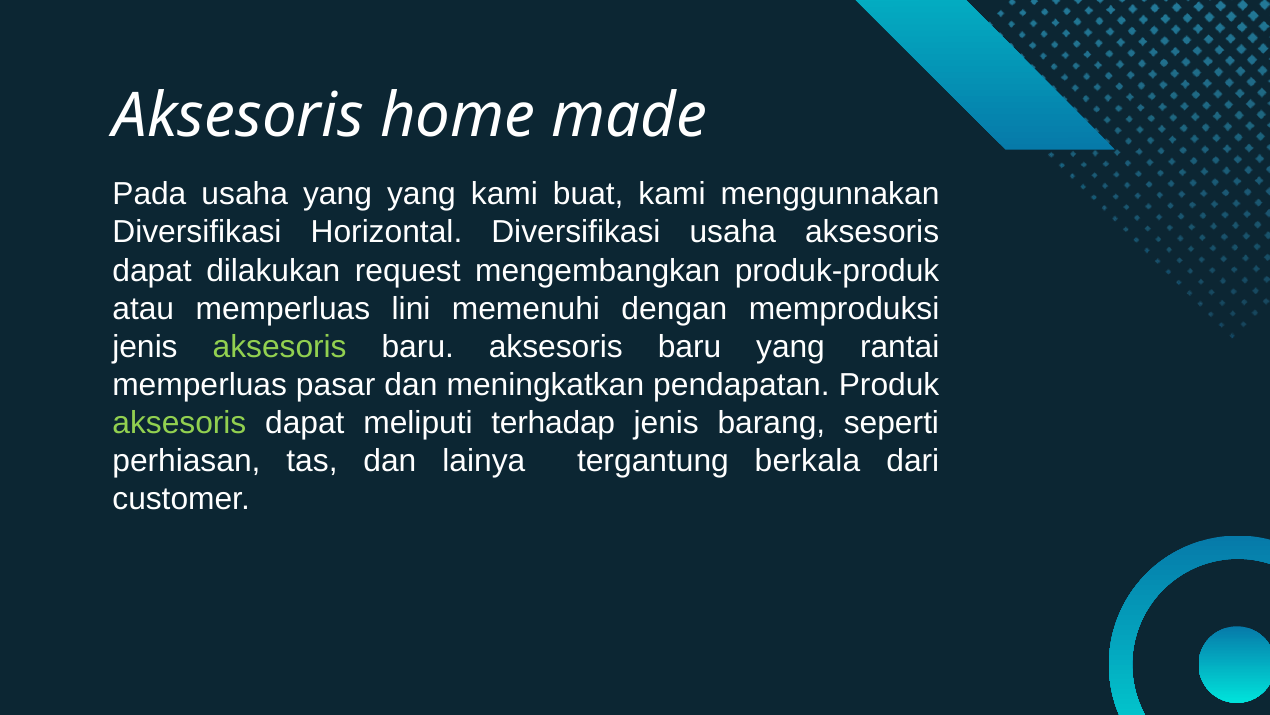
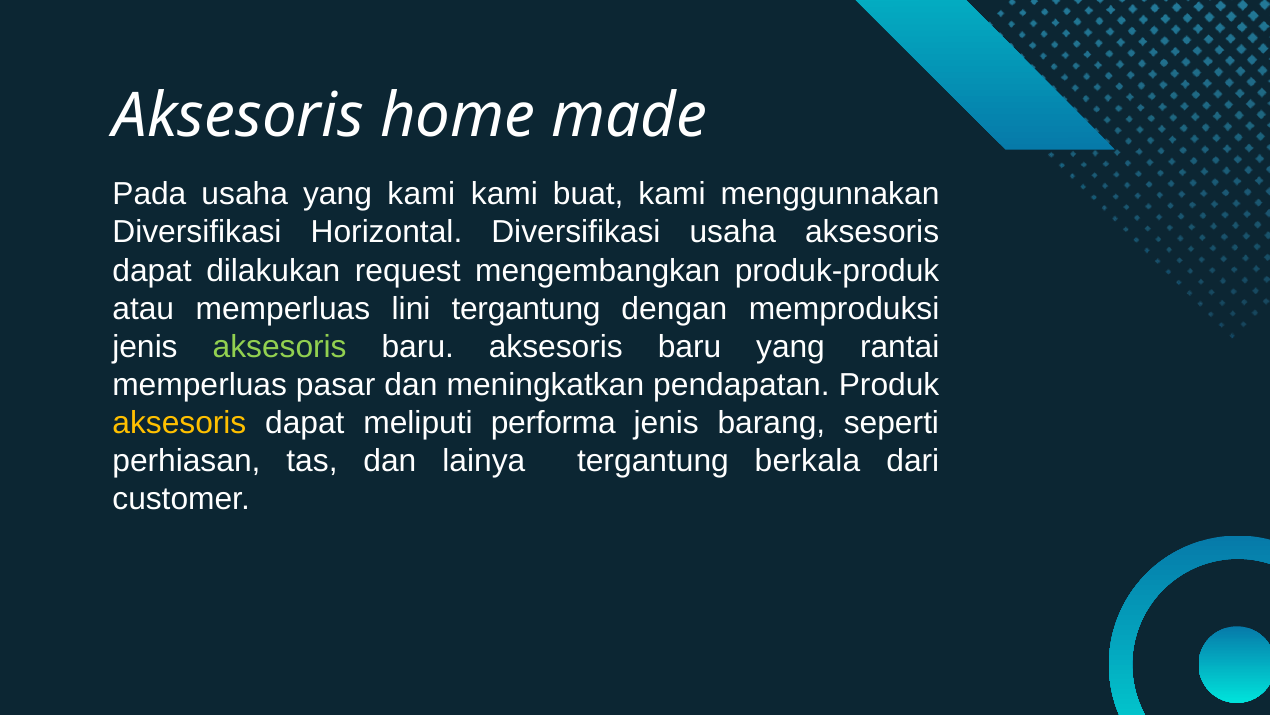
yang yang: yang -> kami
lini memenuhi: memenuhi -> tergantung
aksesoris at (179, 423) colour: light green -> yellow
terhadap: terhadap -> performa
